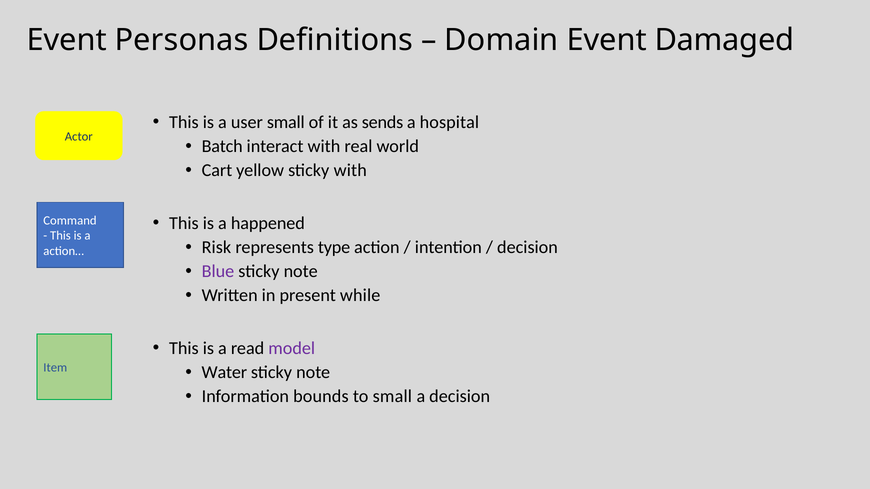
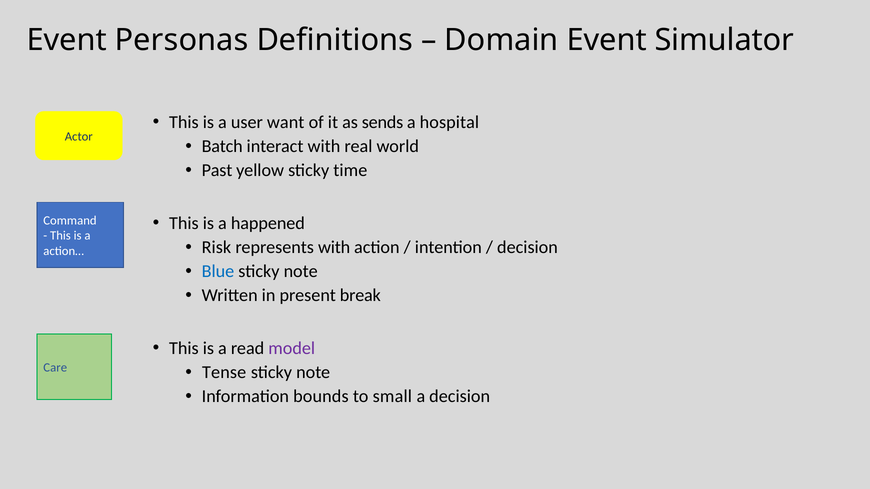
Damaged: Damaged -> Simulator
user small: small -> want
Cart: Cart -> Past
sticky with: with -> time
represents type: type -> with
Blue colour: purple -> blue
while: while -> break
Item: Item -> Care
Water: Water -> Tense
